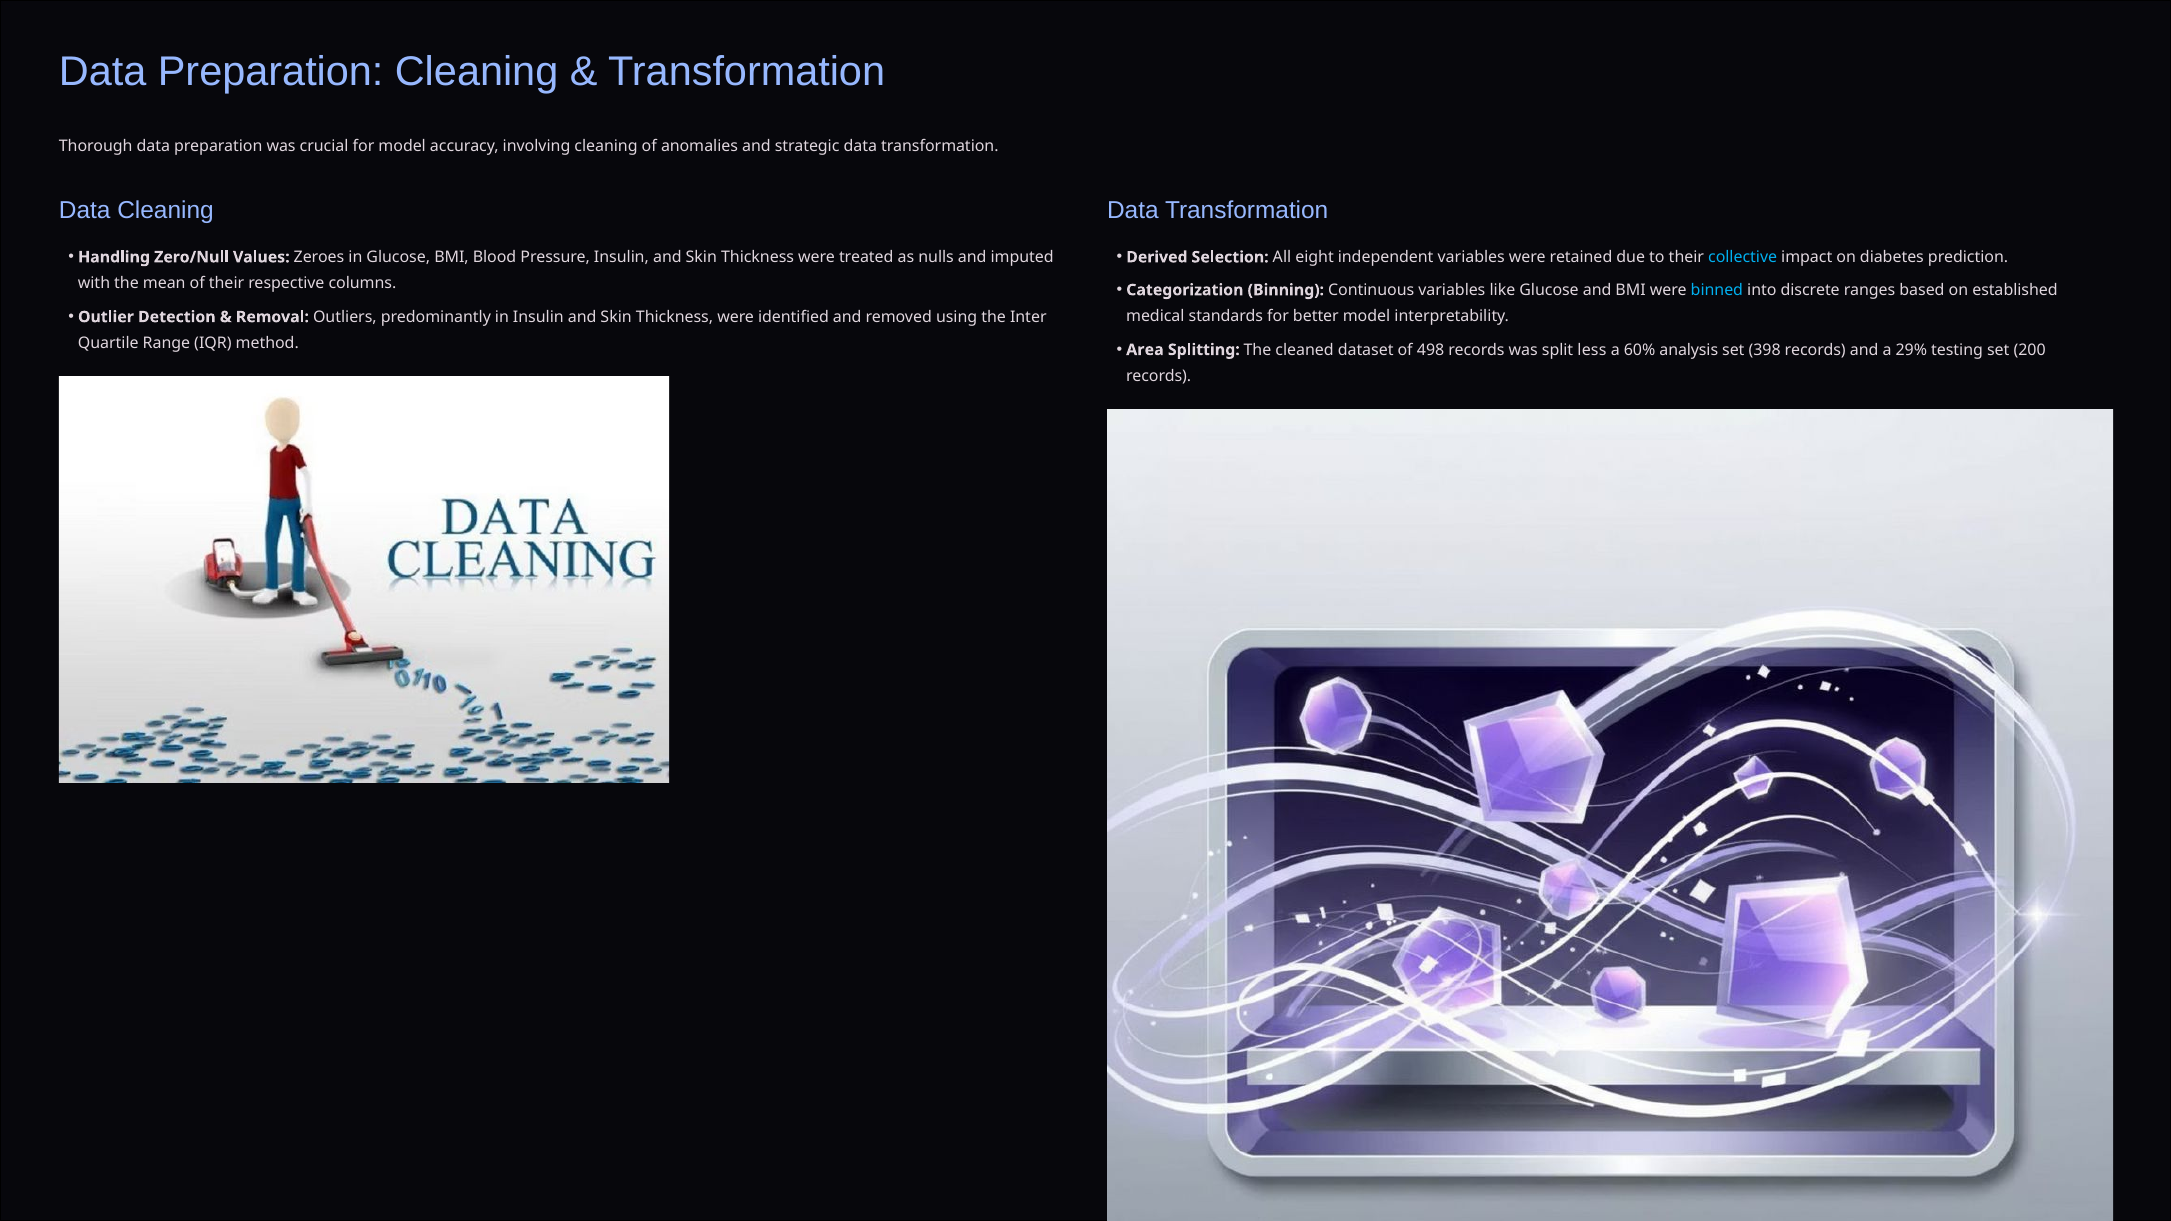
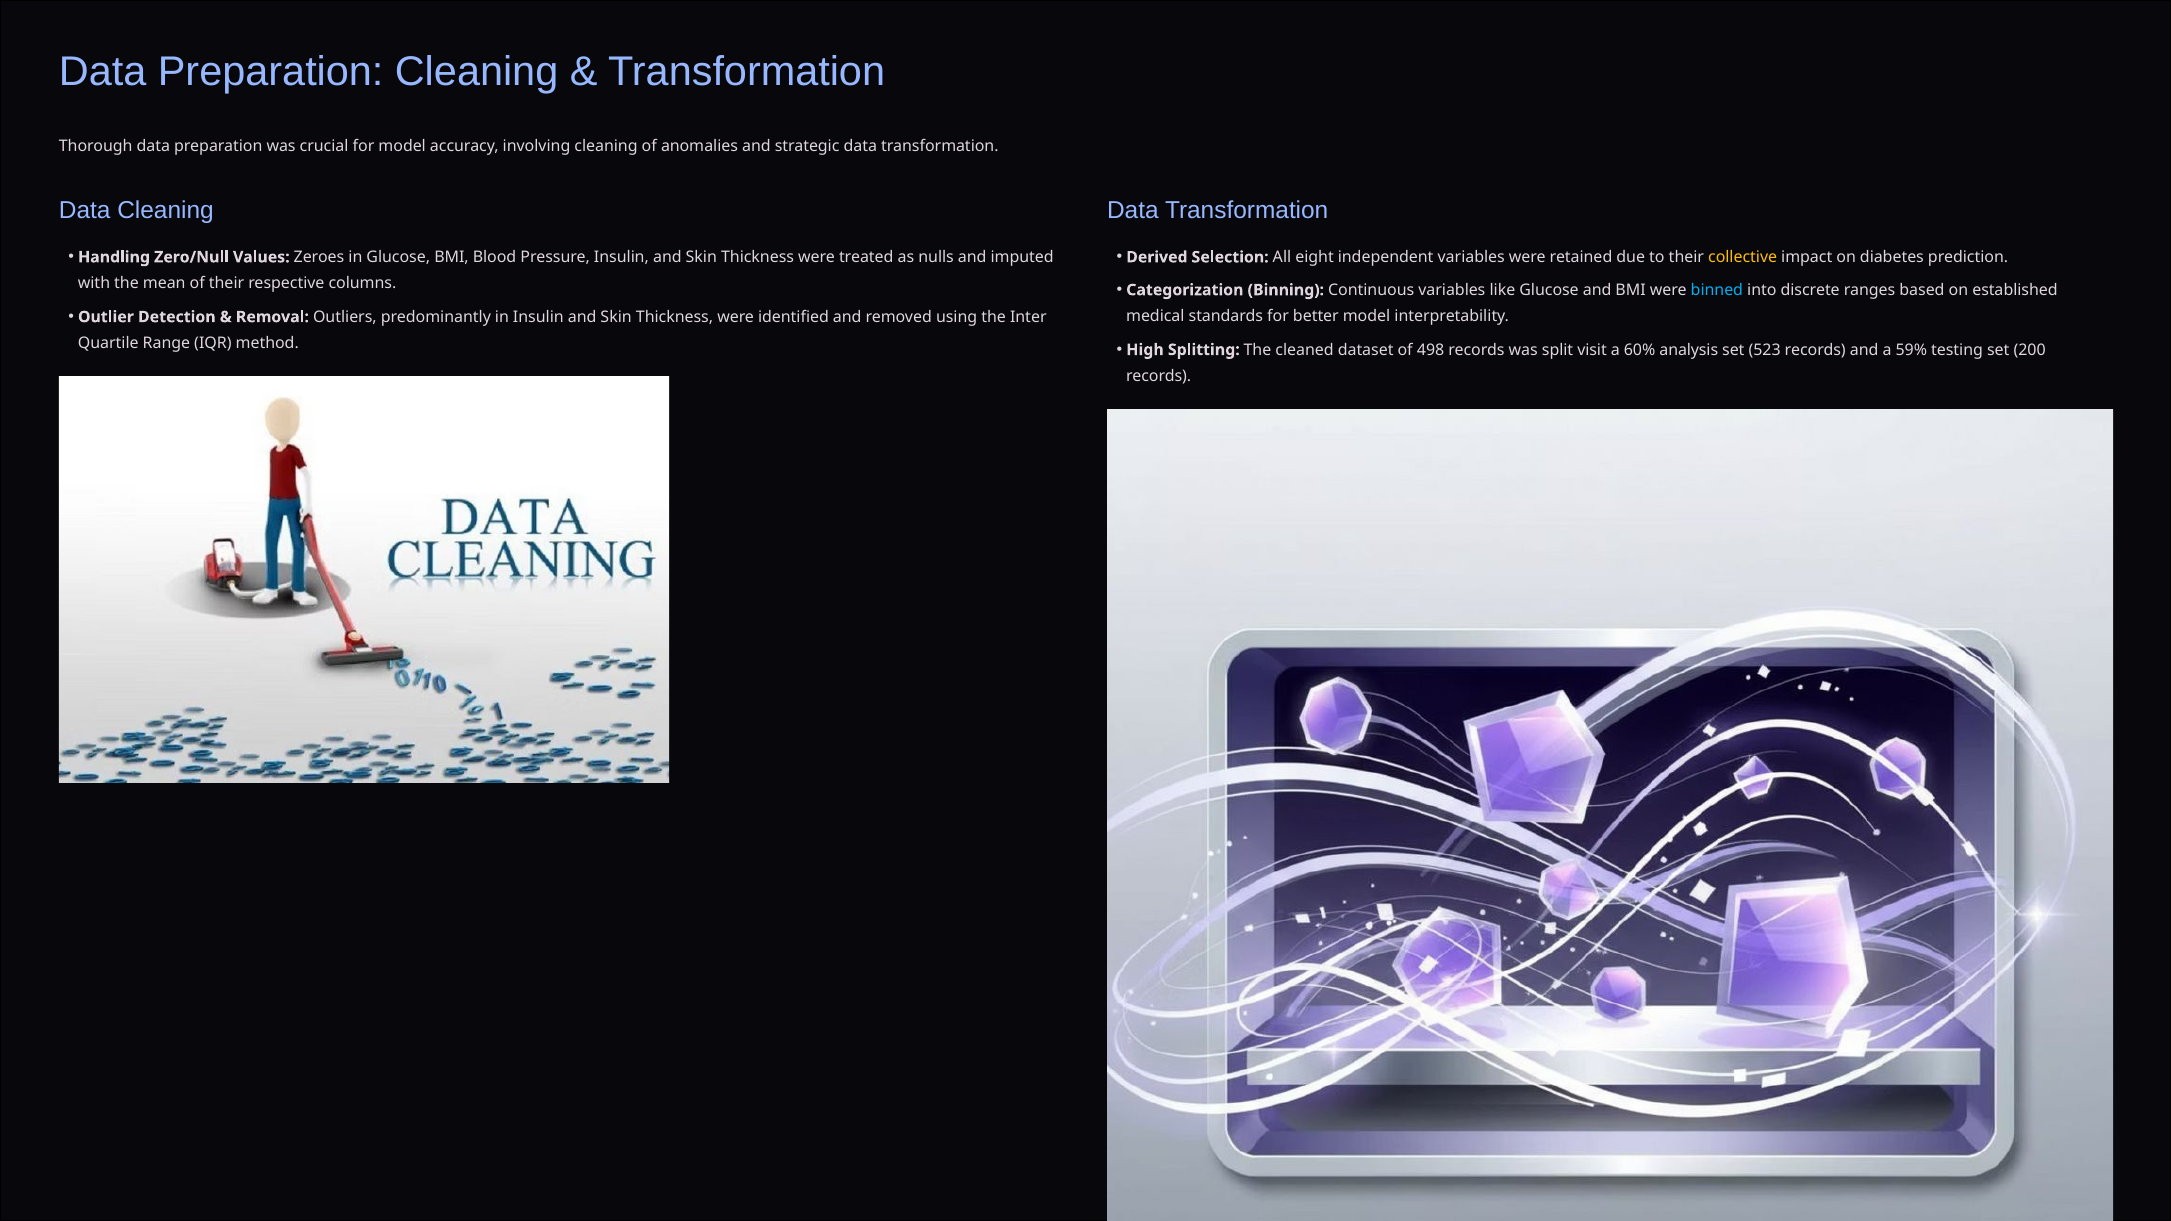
collective colour: light blue -> yellow
Area: Area -> High
less: less -> visit
398: 398 -> 523
29%: 29% -> 59%
